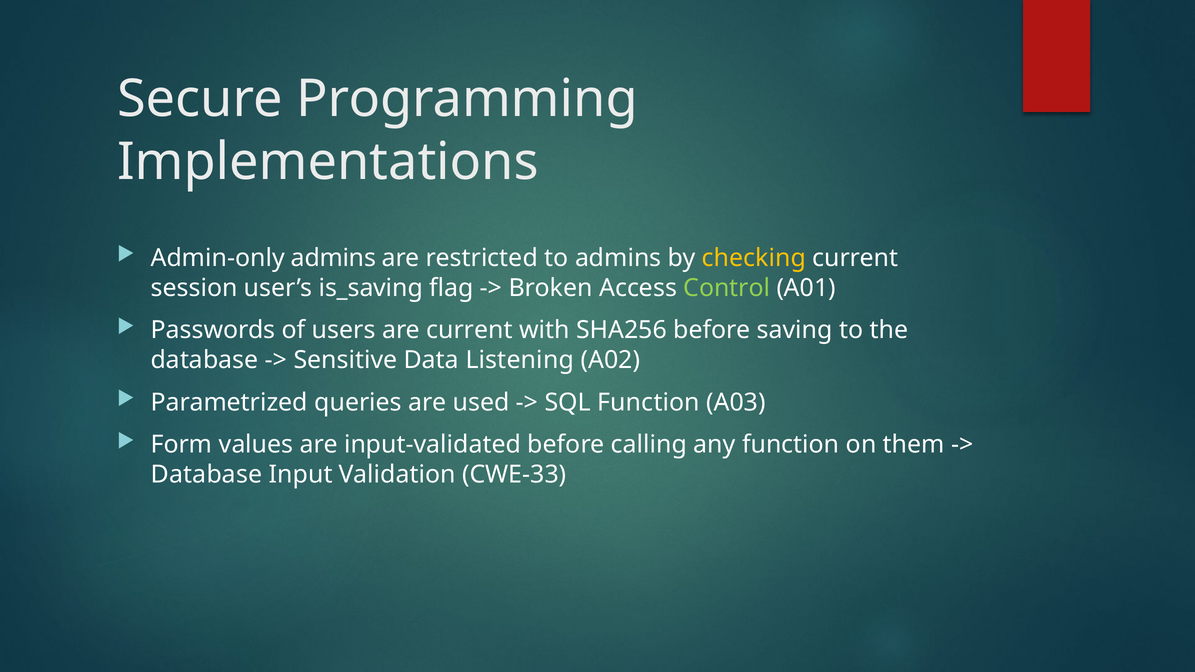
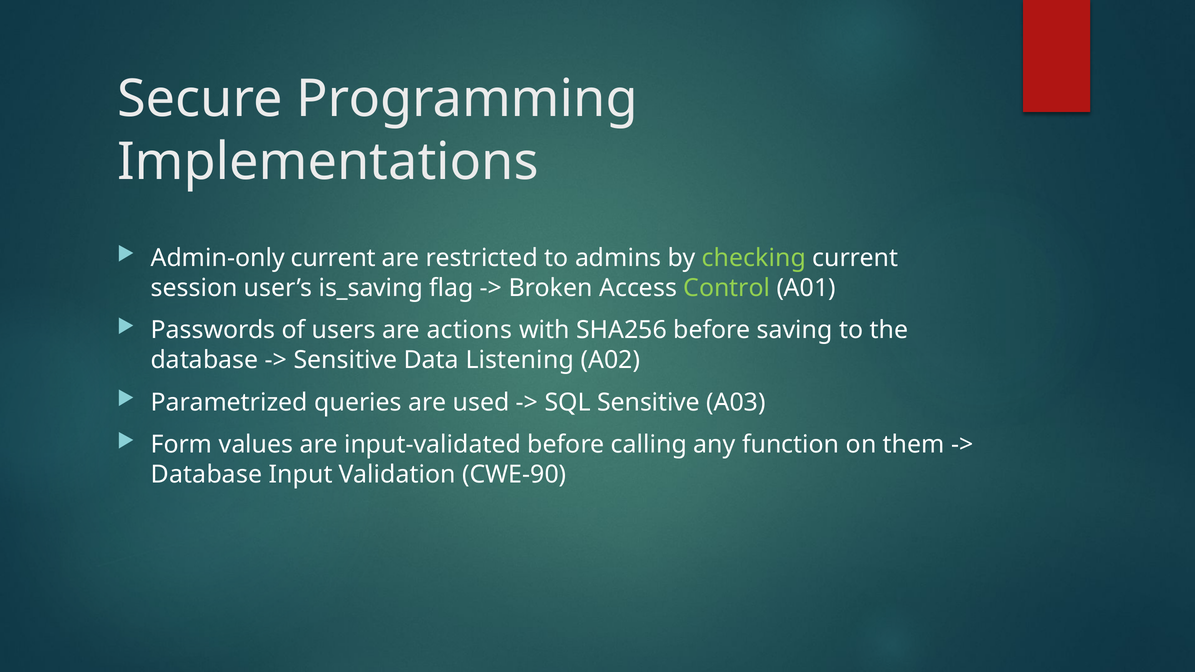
Admin-only admins: admins -> current
checking colour: yellow -> light green
are current: current -> actions
SQL Function: Function -> Sensitive
CWE-33: CWE-33 -> CWE-90
